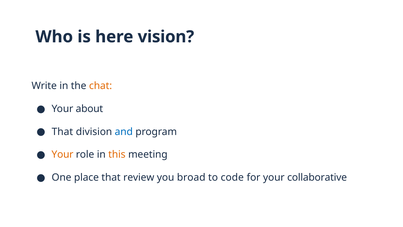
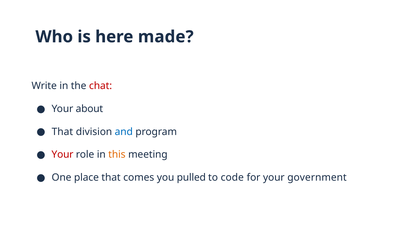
vision: vision -> made
chat colour: orange -> red
Your at (63, 154) colour: orange -> red
review: review -> comes
broad: broad -> pulled
collaborative: collaborative -> government
